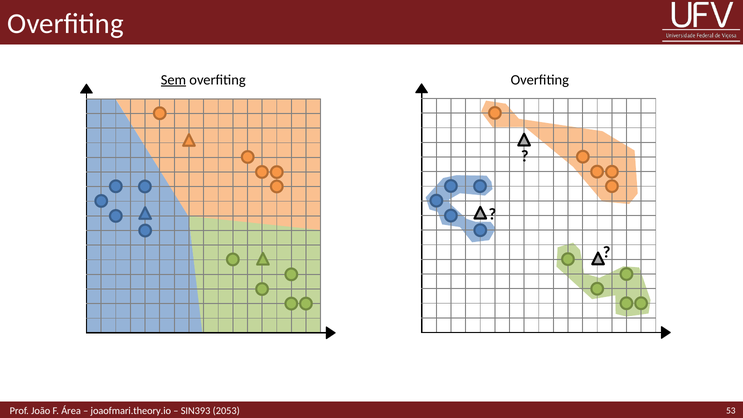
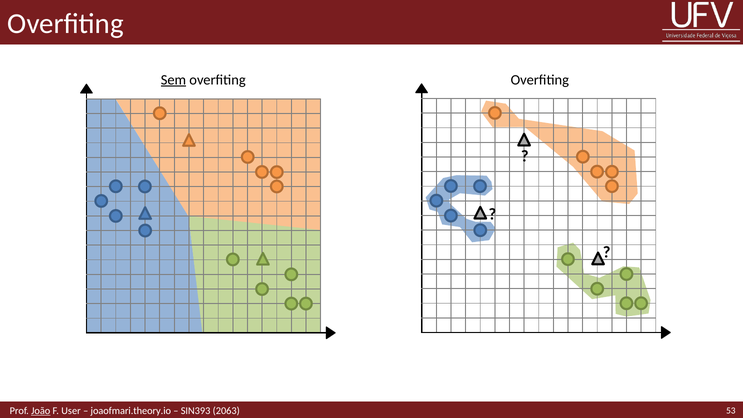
João underline: none -> present
Área: Área -> User
2053: 2053 -> 2063
